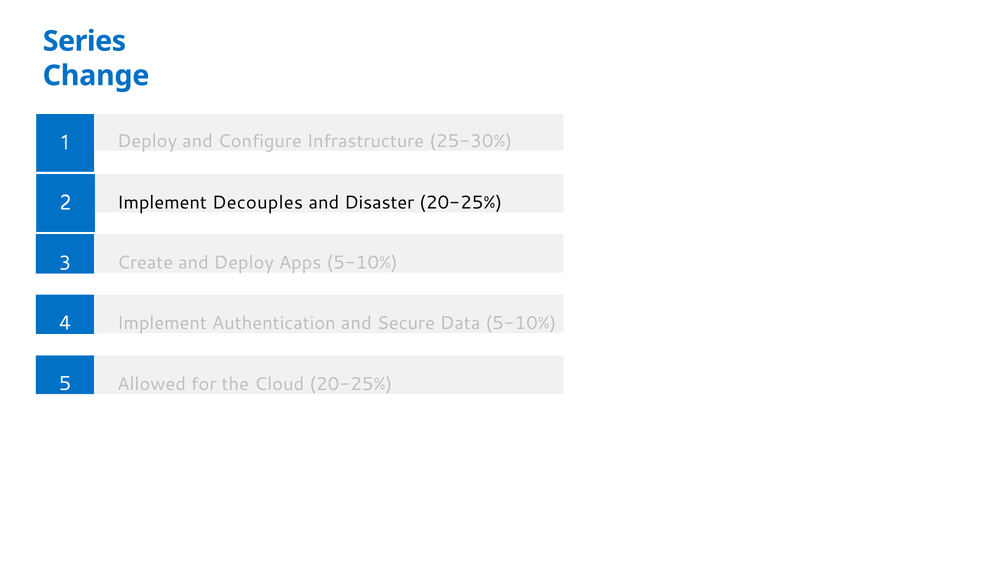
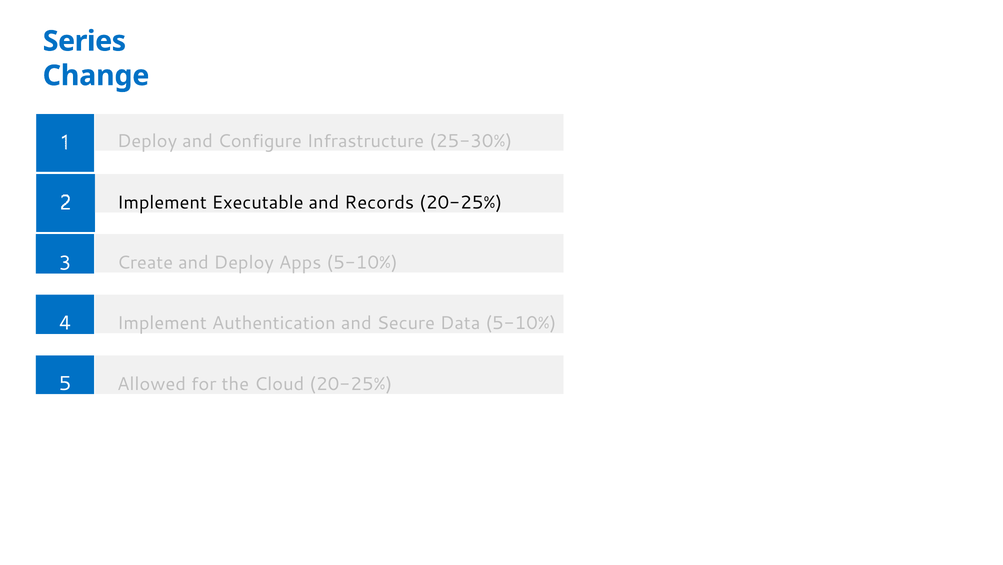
Decouples: Decouples -> Executable
Disaster: Disaster -> Records
